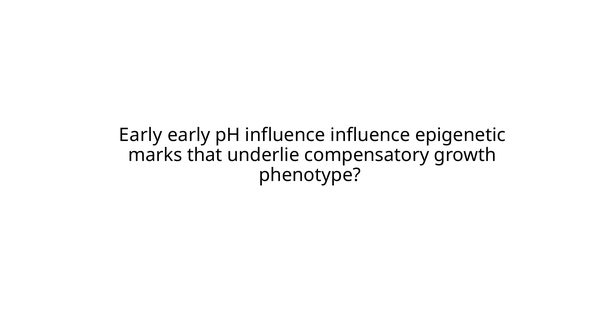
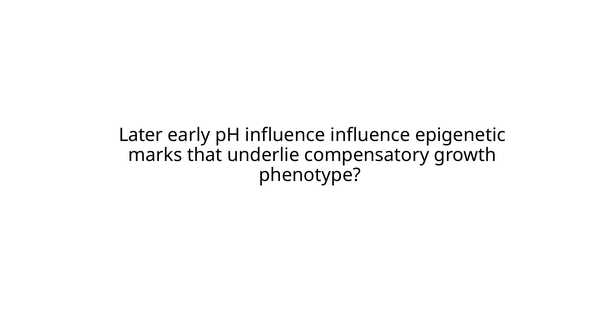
Early at (141, 135): Early -> Later
